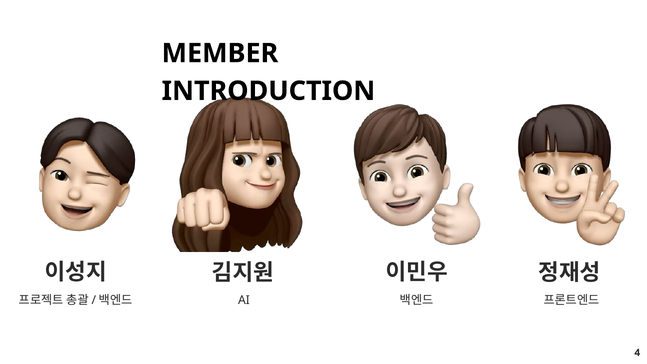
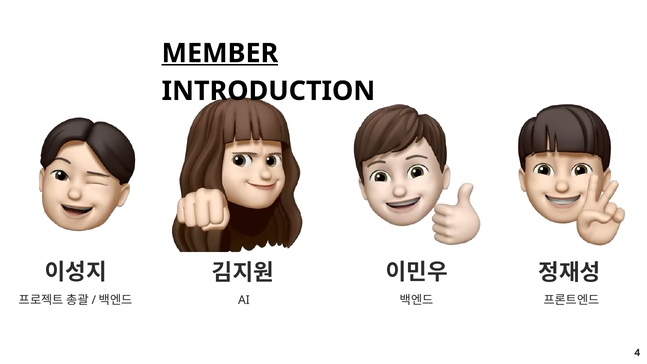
MEMBER underline: none -> present
